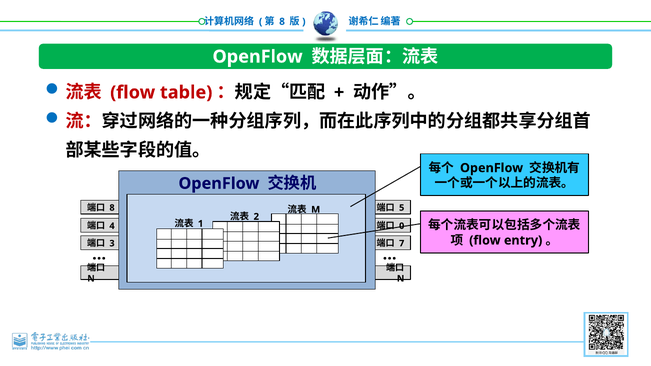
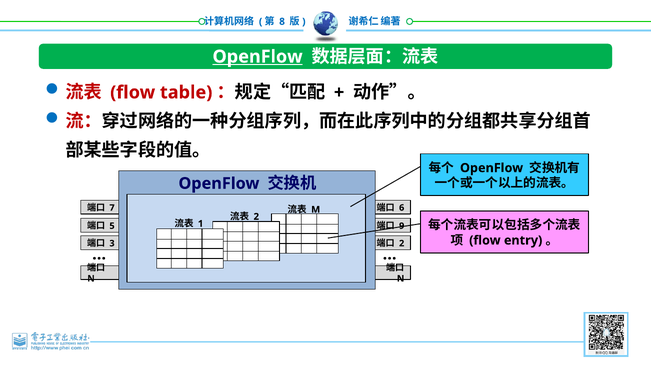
OpenFlow at (258, 57) underline: none -> present
8 at (112, 208): 8 -> 7
5: 5 -> 6
4: 4 -> 5
0: 0 -> 9
7 at (402, 243): 7 -> 2
